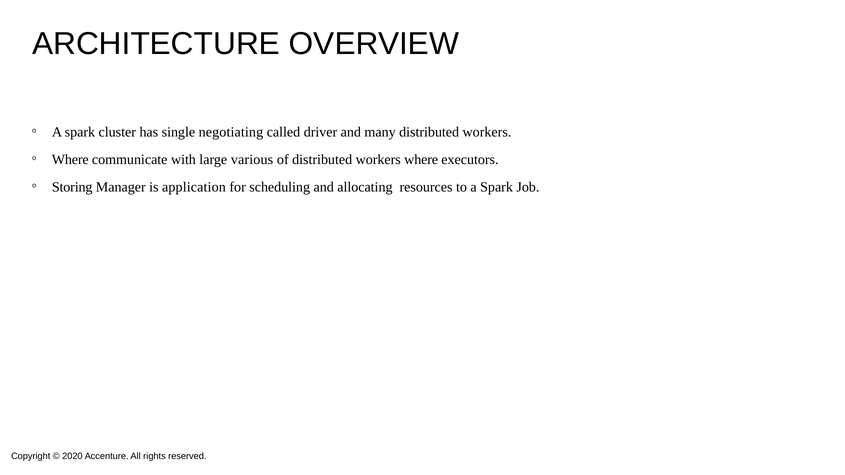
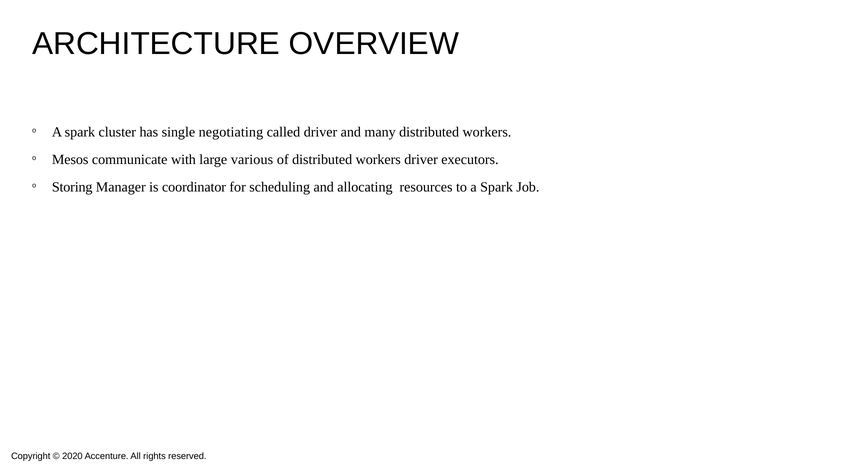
Where at (70, 160): Where -> Mesos
workers where: where -> driver
application: application -> coordinator
